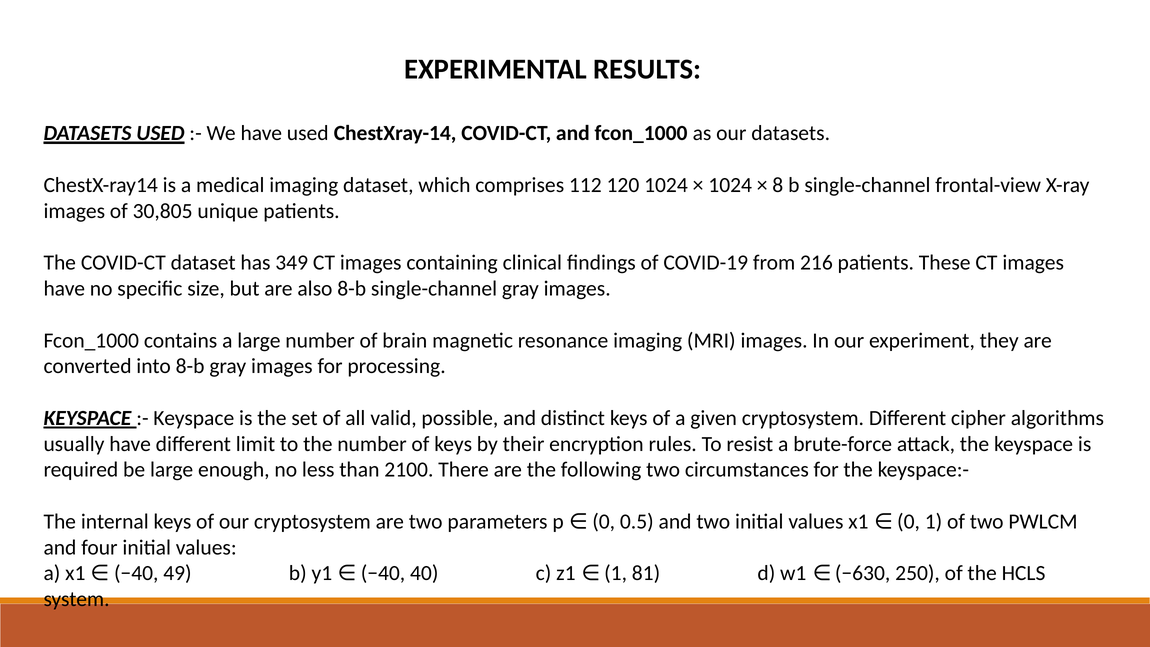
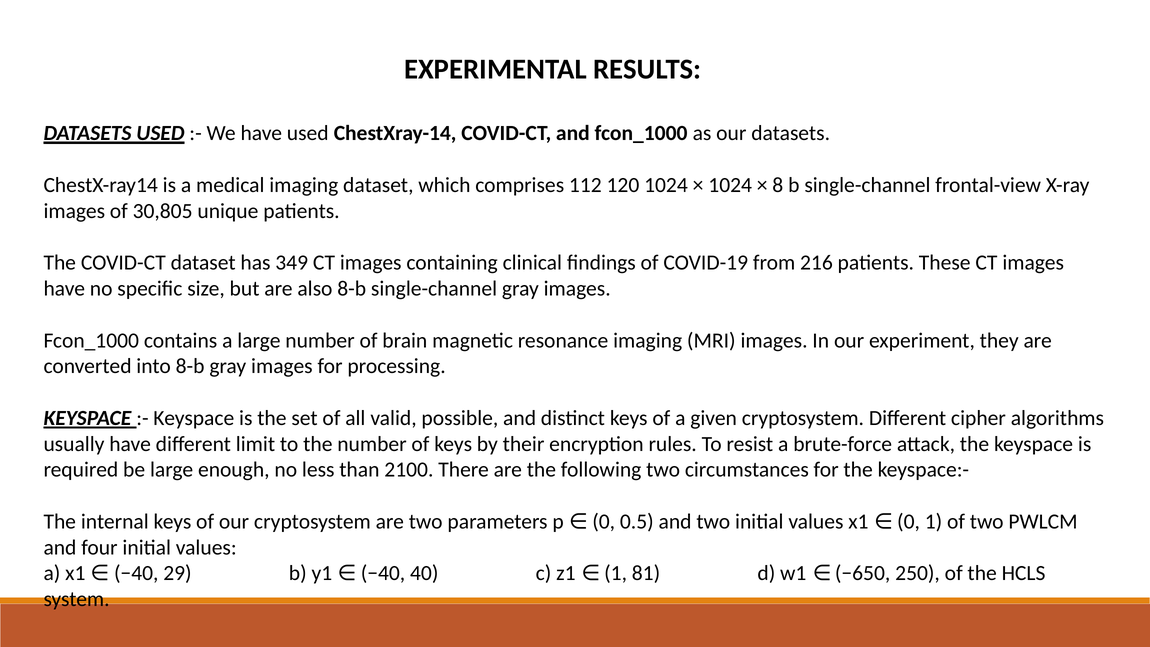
49: 49 -> 29
−630: −630 -> −650
